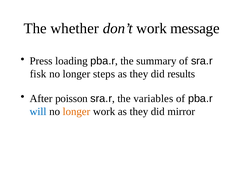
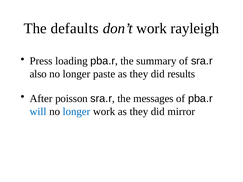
whether: whether -> defaults
message: message -> rayleigh
fisk: fisk -> also
steps: steps -> paste
variables: variables -> messages
longer at (77, 112) colour: orange -> blue
